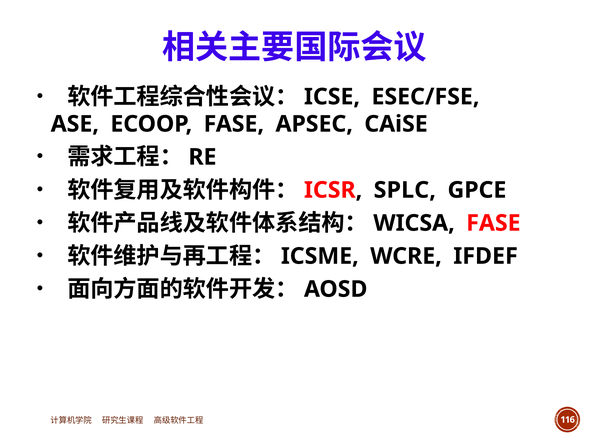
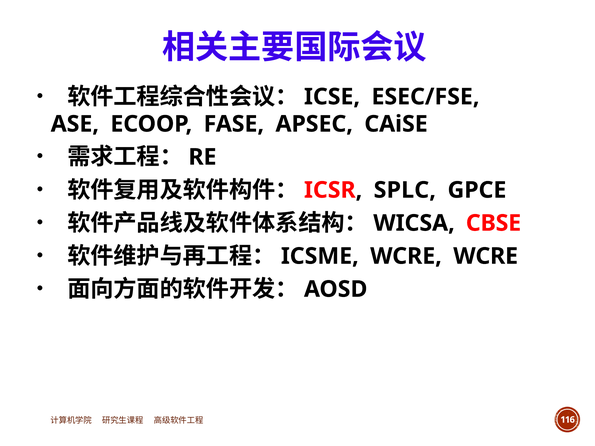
FASE at (493, 223): FASE -> CBSE
WCRE IFDEF: IFDEF -> WCRE
